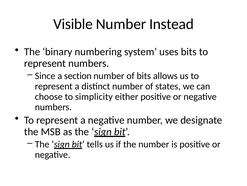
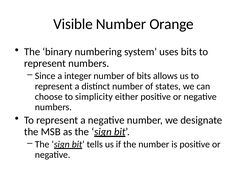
Instead: Instead -> Orange
section: section -> integer
